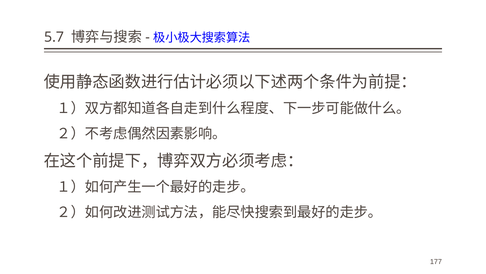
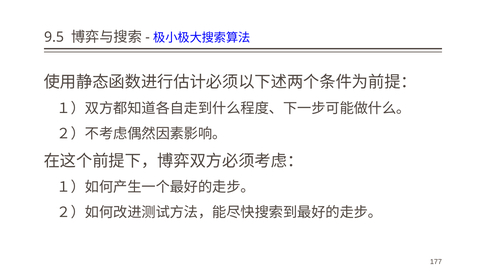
5.7: 5.7 -> 9.5
